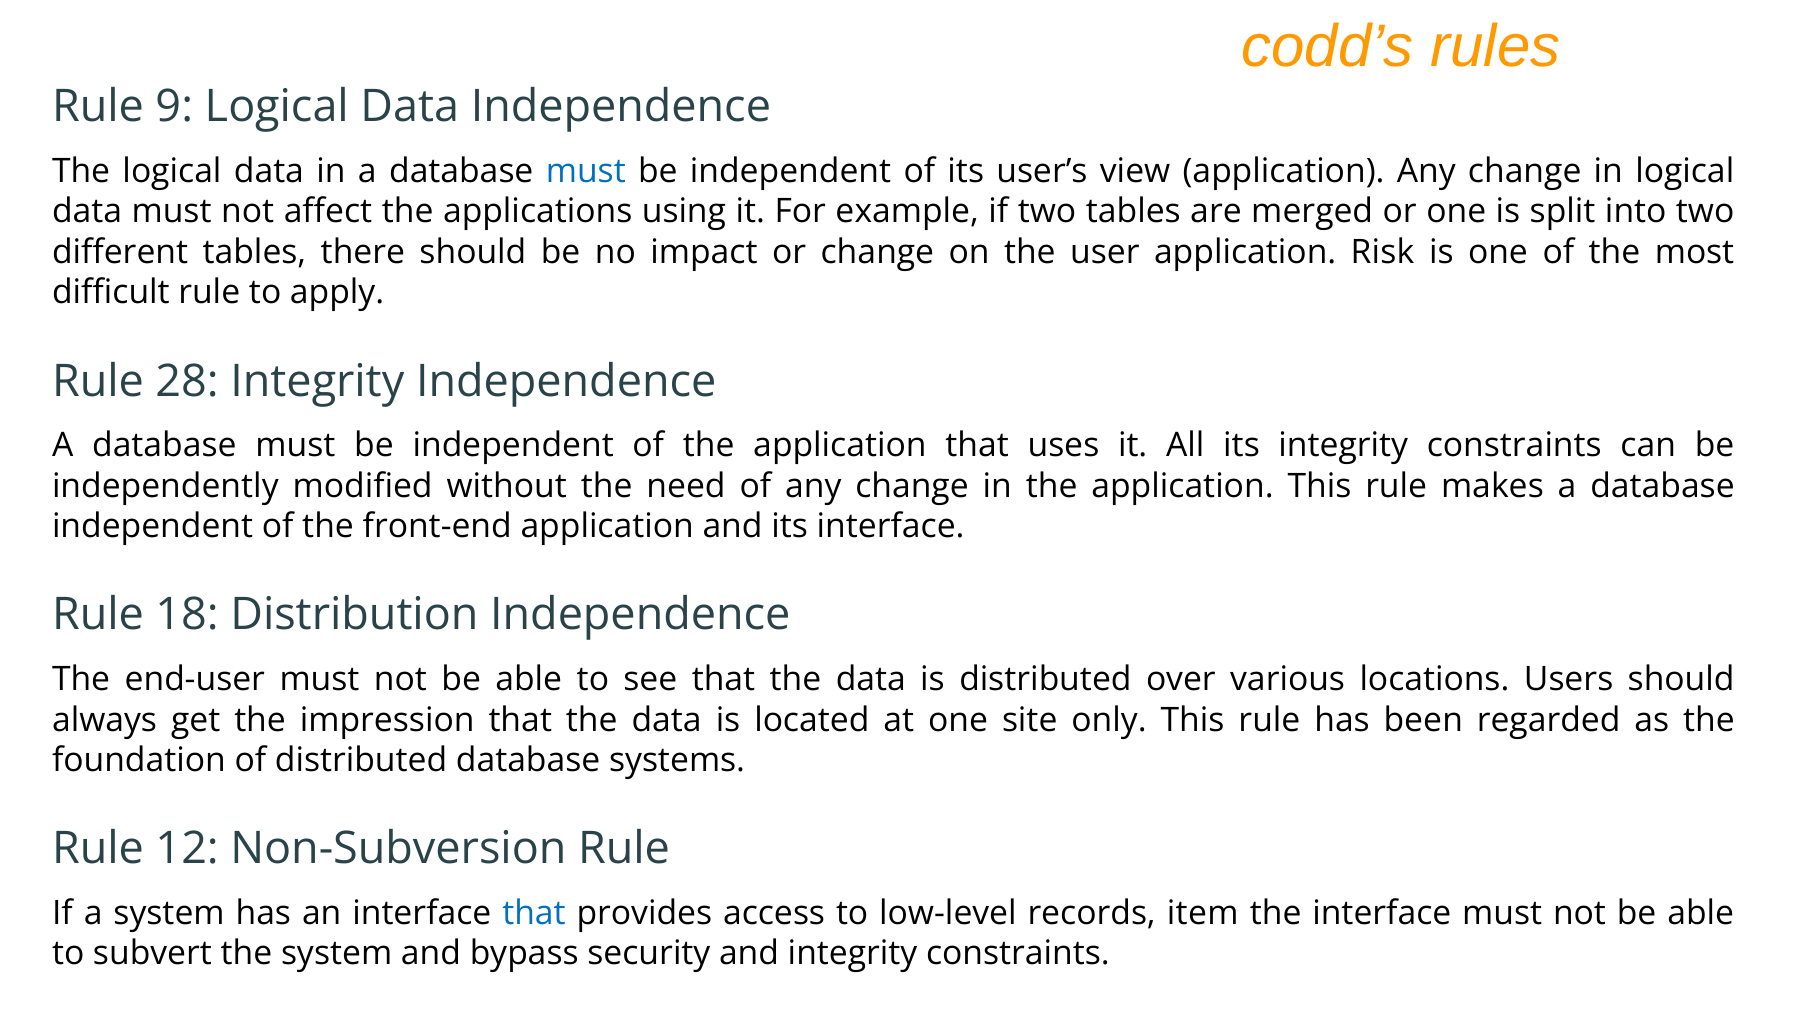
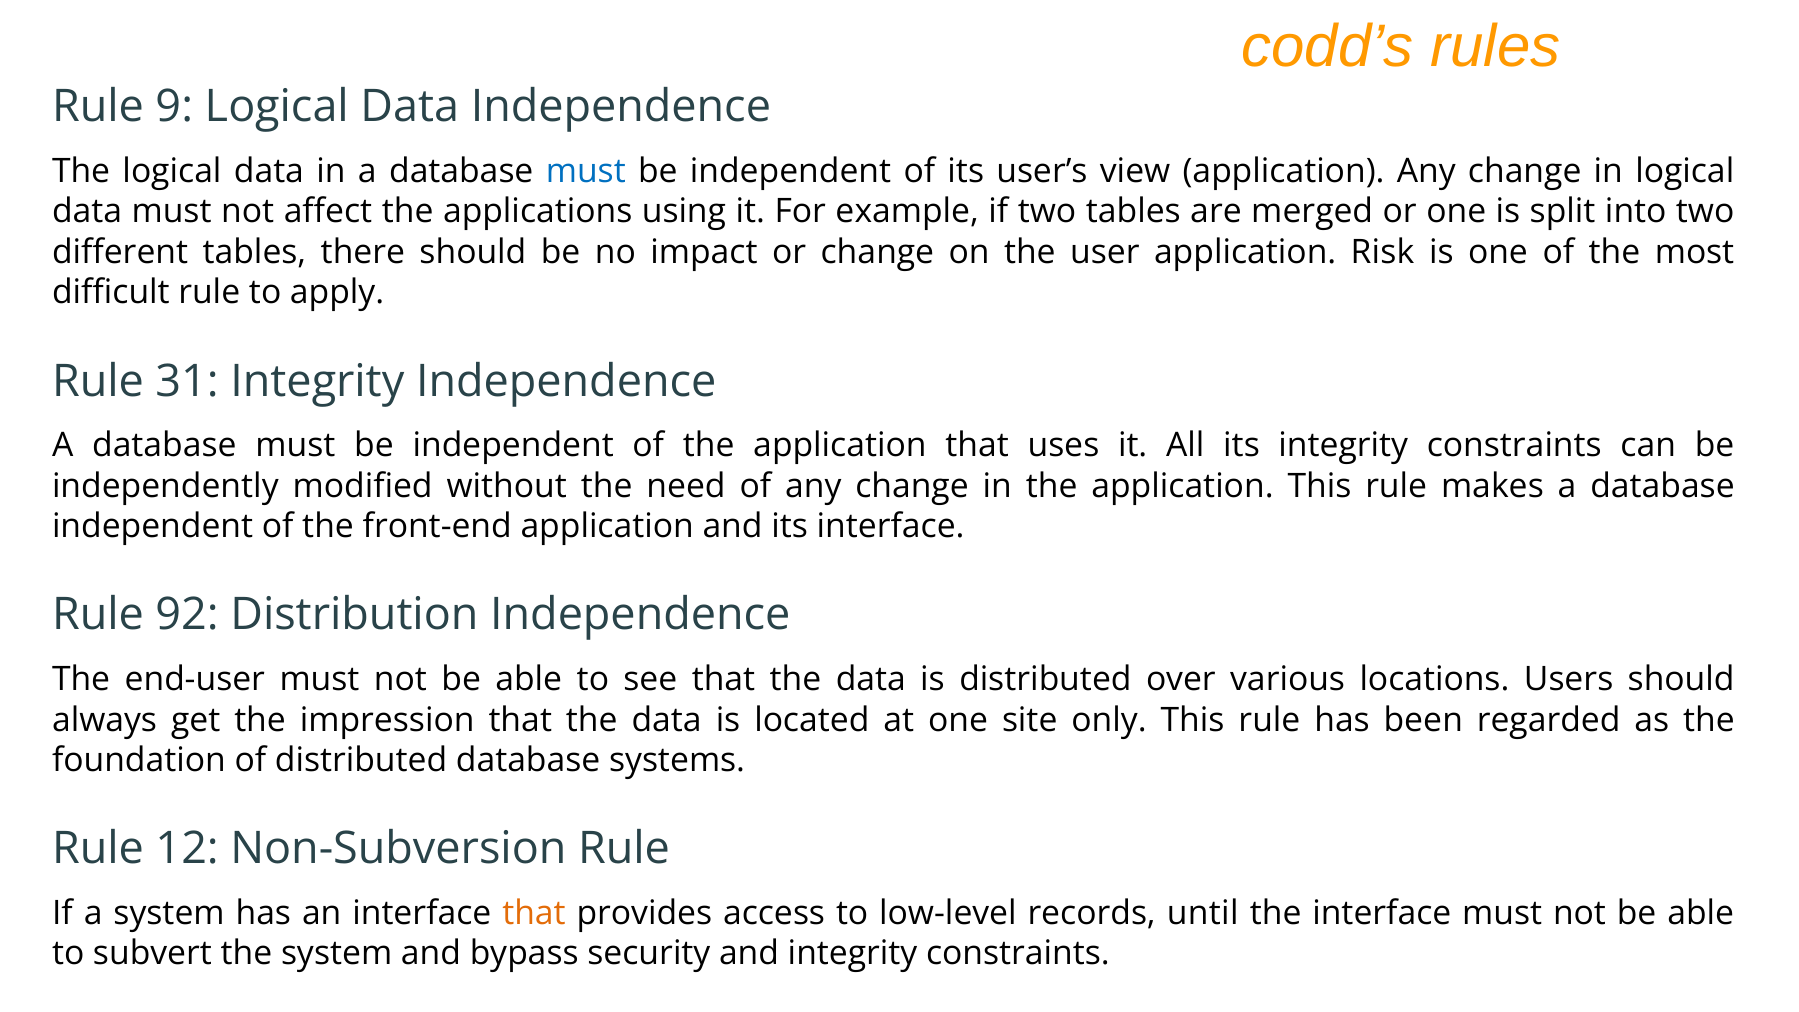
28: 28 -> 31
18: 18 -> 92
that at (534, 913) colour: blue -> orange
item: item -> until
